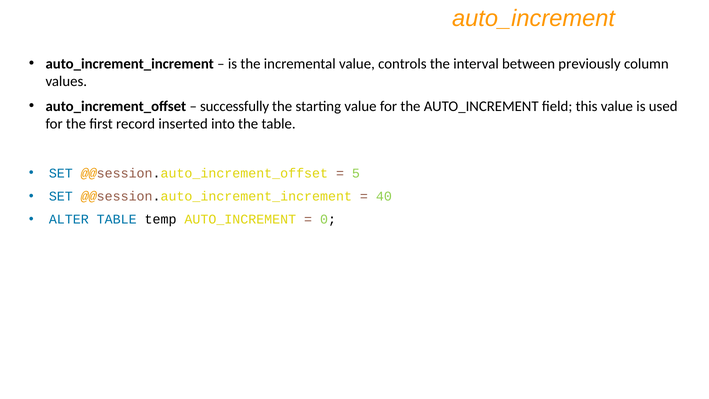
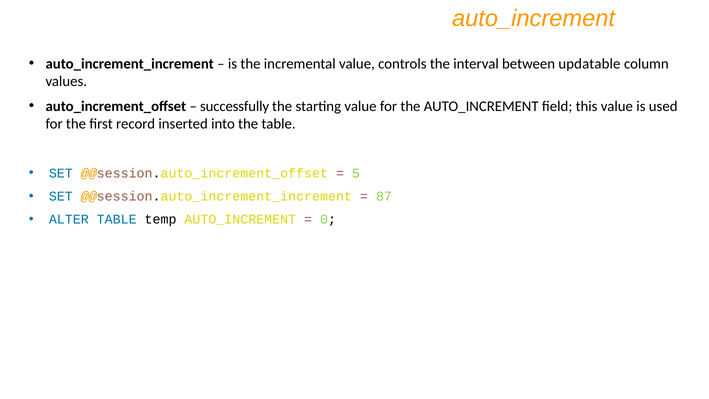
previously: previously -> updatable
40: 40 -> 87
